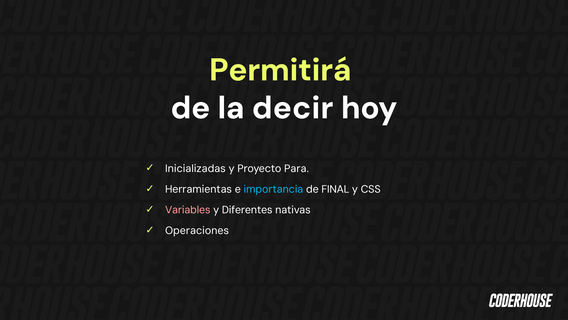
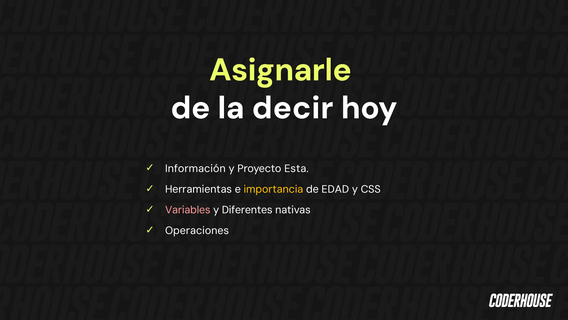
Permitirá: Permitirá -> Asignarle
Inicializadas: Inicializadas -> Información
Para: Para -> Esta
importancia colour: light blue -> yellow
FINAL: FINAL -> EDAD
